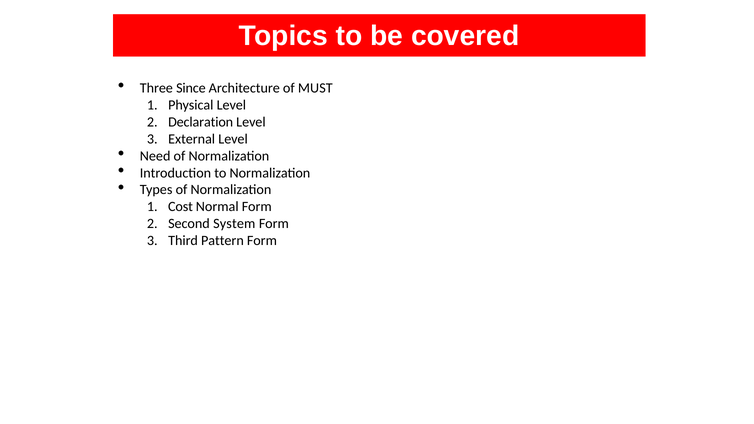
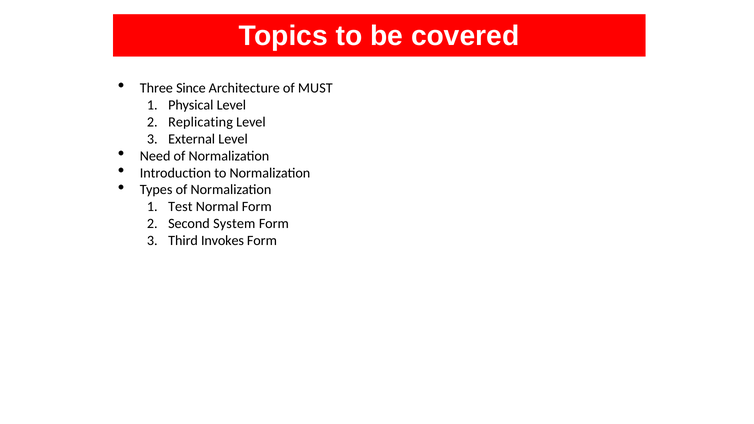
Declaration: Declaration -> Replicating
Cost: Cost -> Test
Pattern: Pattern -> Invokes
